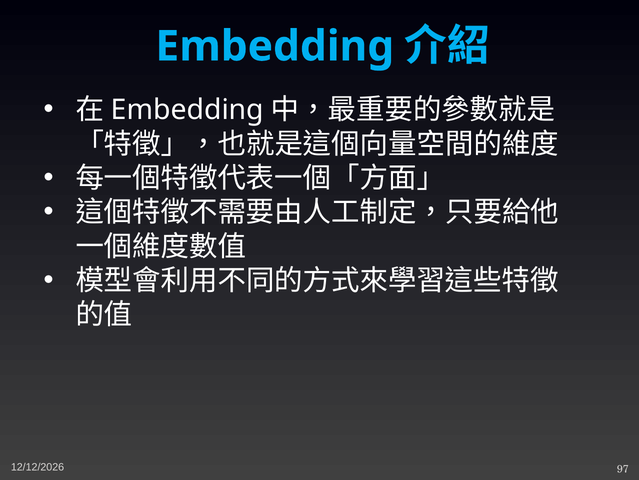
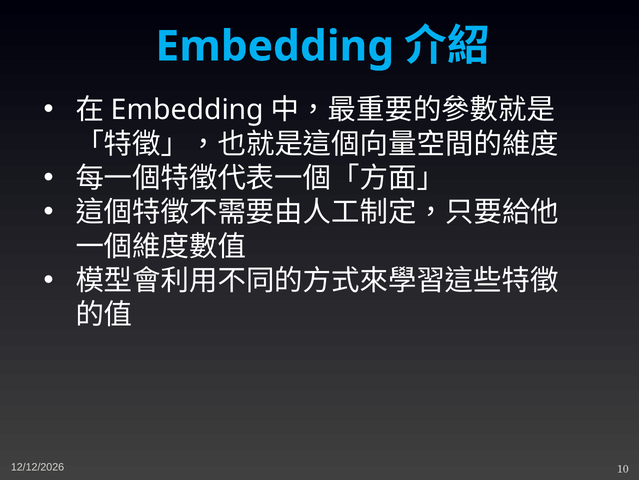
97: 97 -> 10
